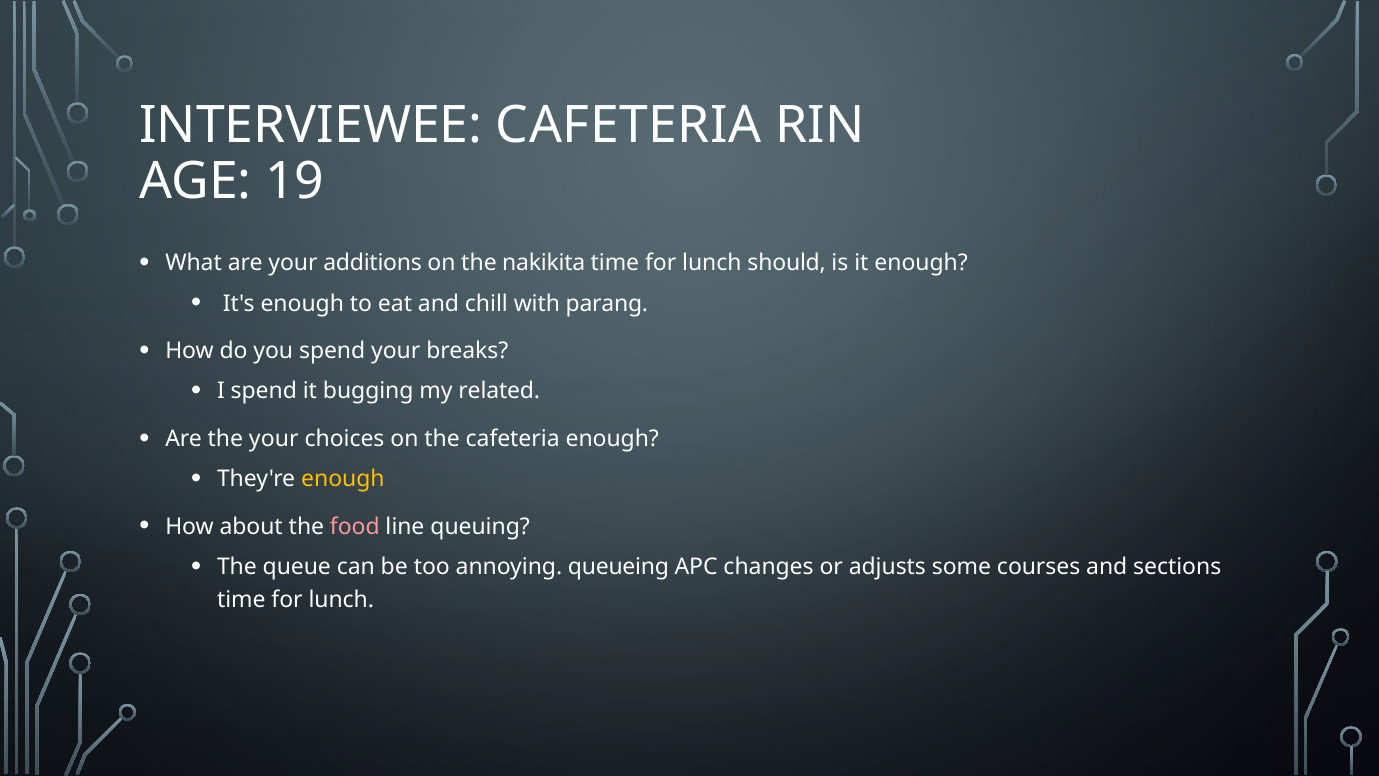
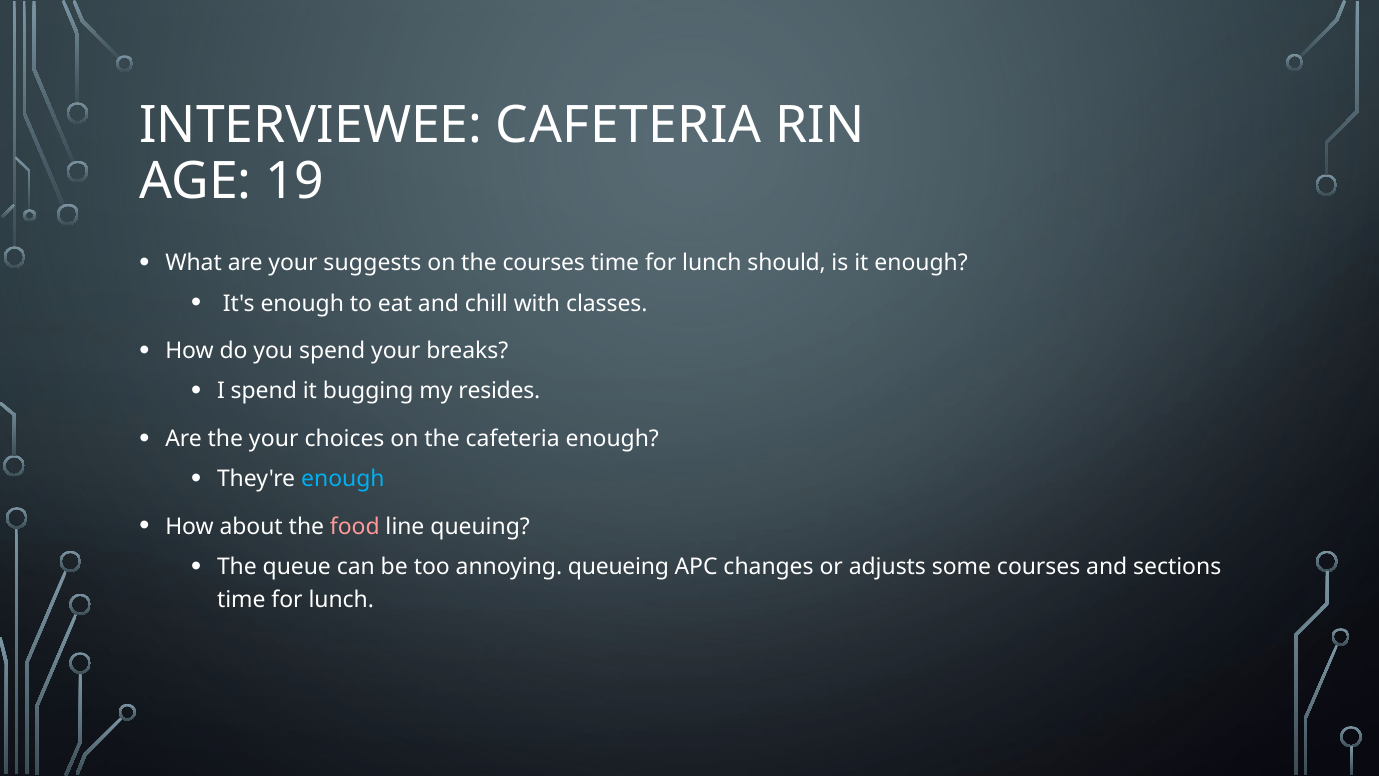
additions: additions -> suggests
the nakikita: nakikita -> courses
parang: parang -> classes
related: related -> resides
enough at (343, 479) colour: yellow -> light blue
